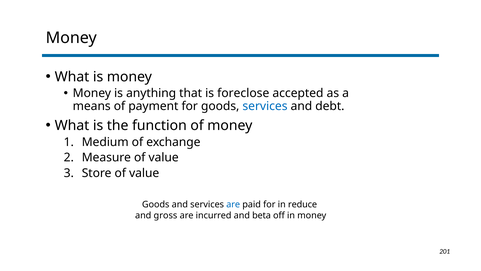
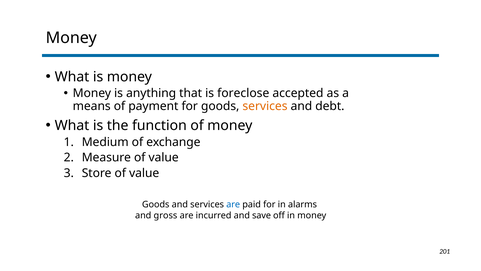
services at (265, 106) colour: blue -> orange
reduce: reduce -> alarms
beta: beta -> save
